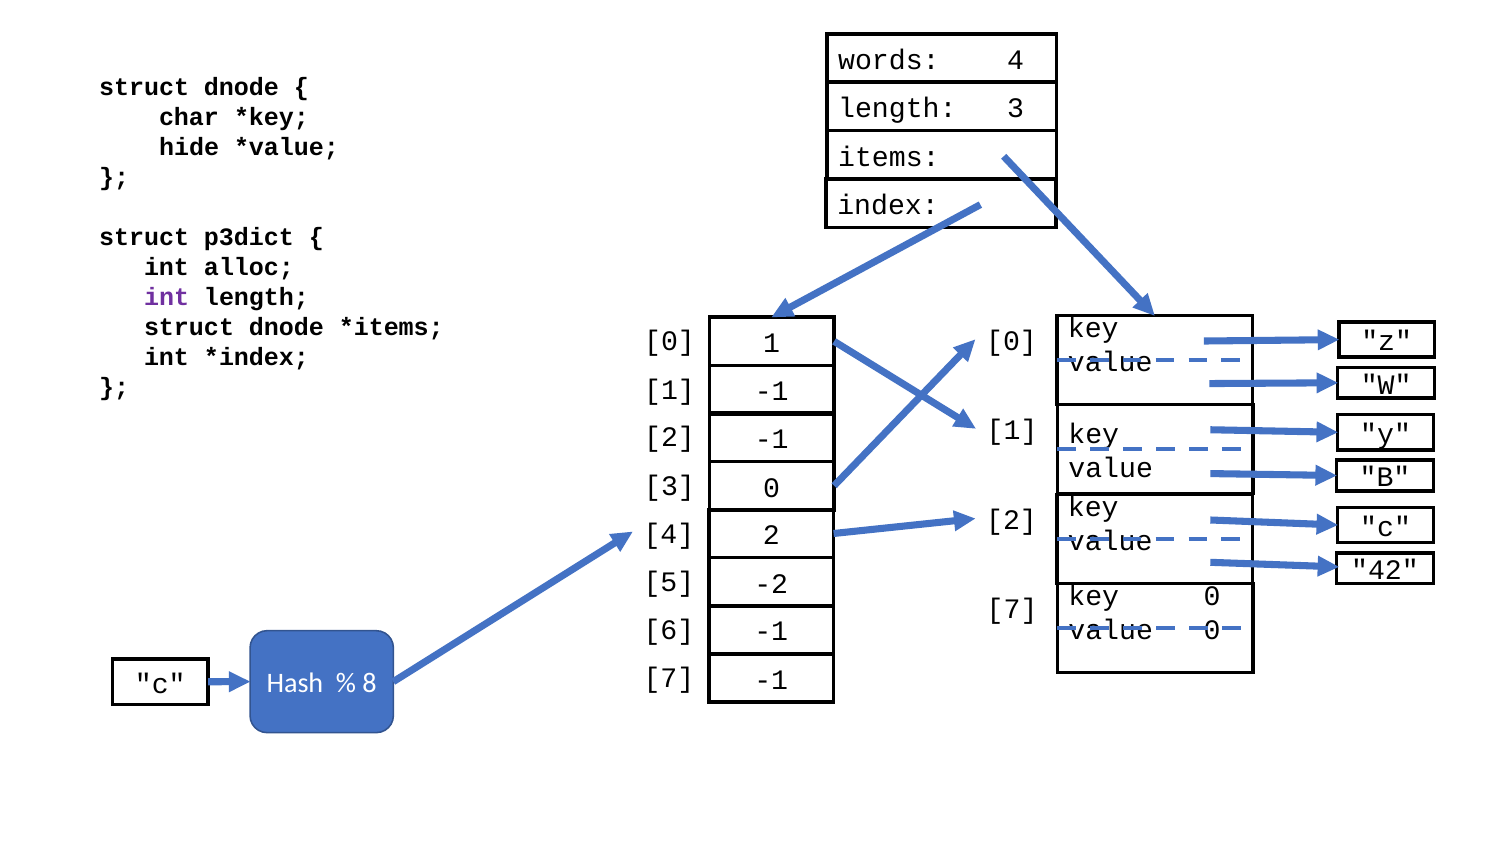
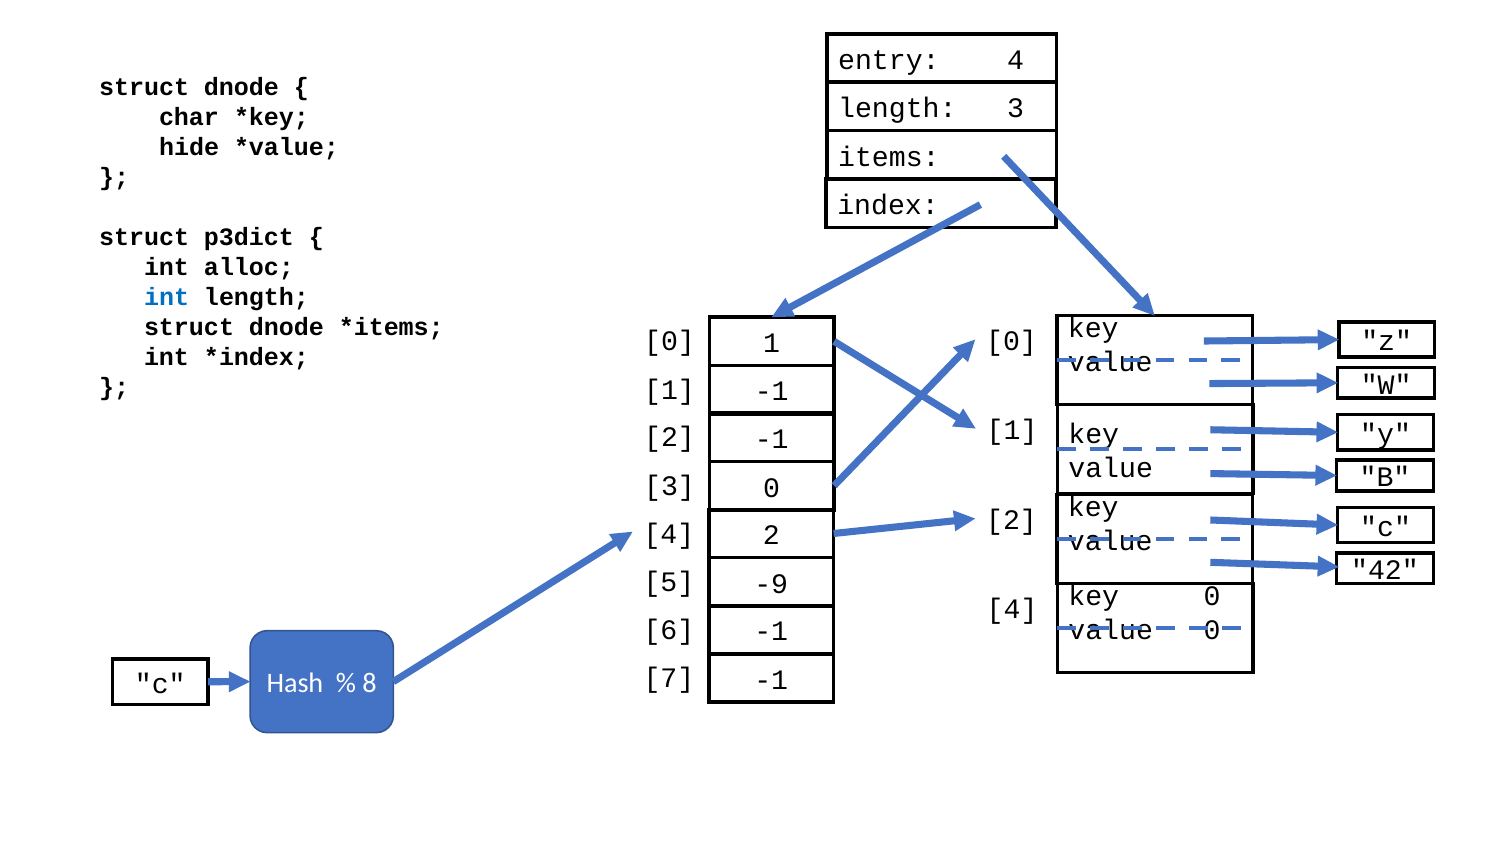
words: words -> entry
int at (167, 297) colour: purple -> blue
-2: -2 -> -9
7 at (1012, 609): 7 -> 4
